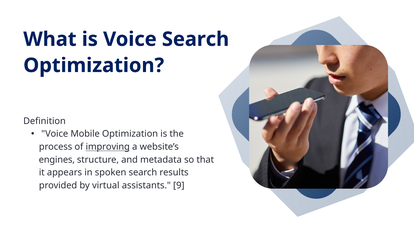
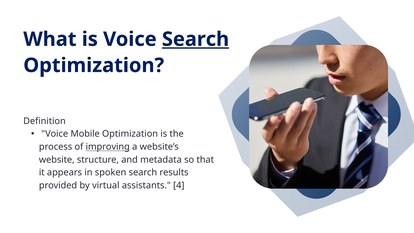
Search at (196, 39) underline: none -> present
engines: engines -> website
9: 9 -> 4
